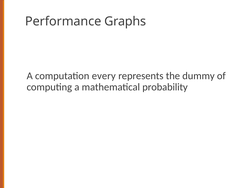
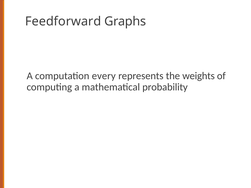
Performance: Performance -> Feedforward
dummy: dummy -> weights
